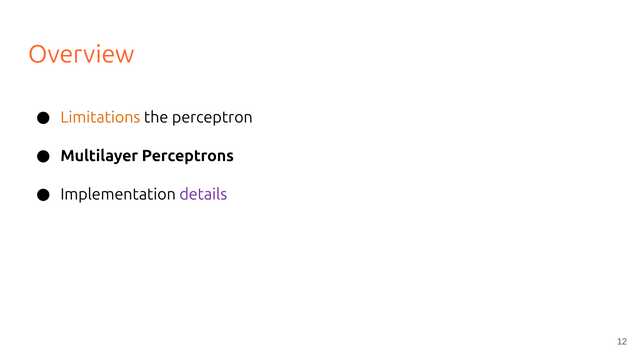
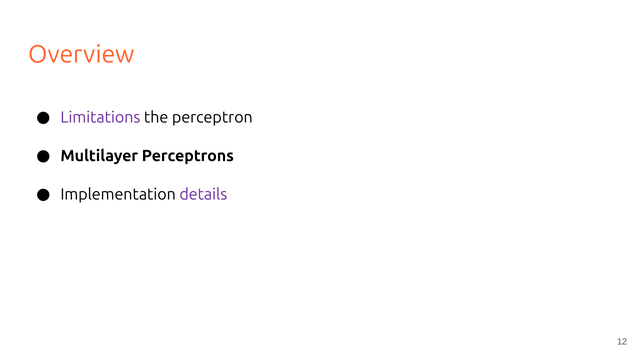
Limitations colour: orange -> purple
